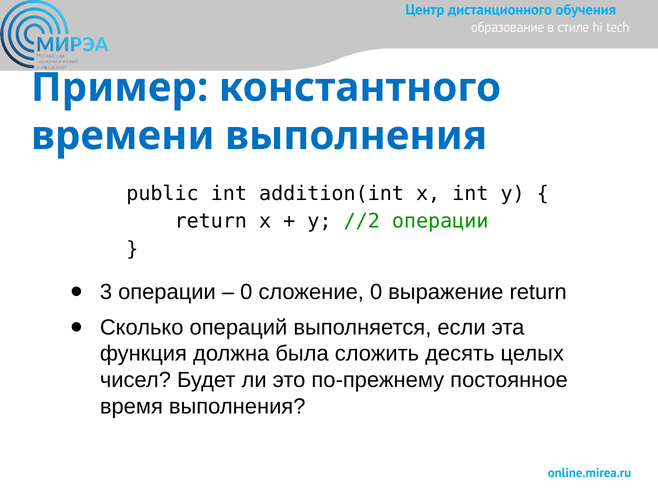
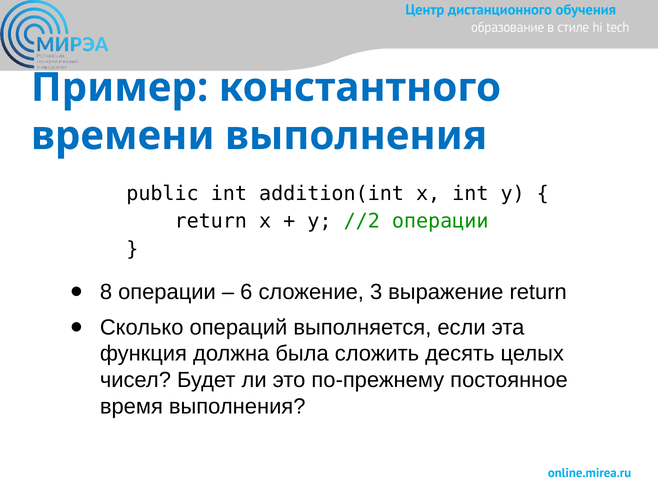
3: 3 -> 8
0 at (246, 292): 0 -> 6
сложение 0: 0 -> 3
